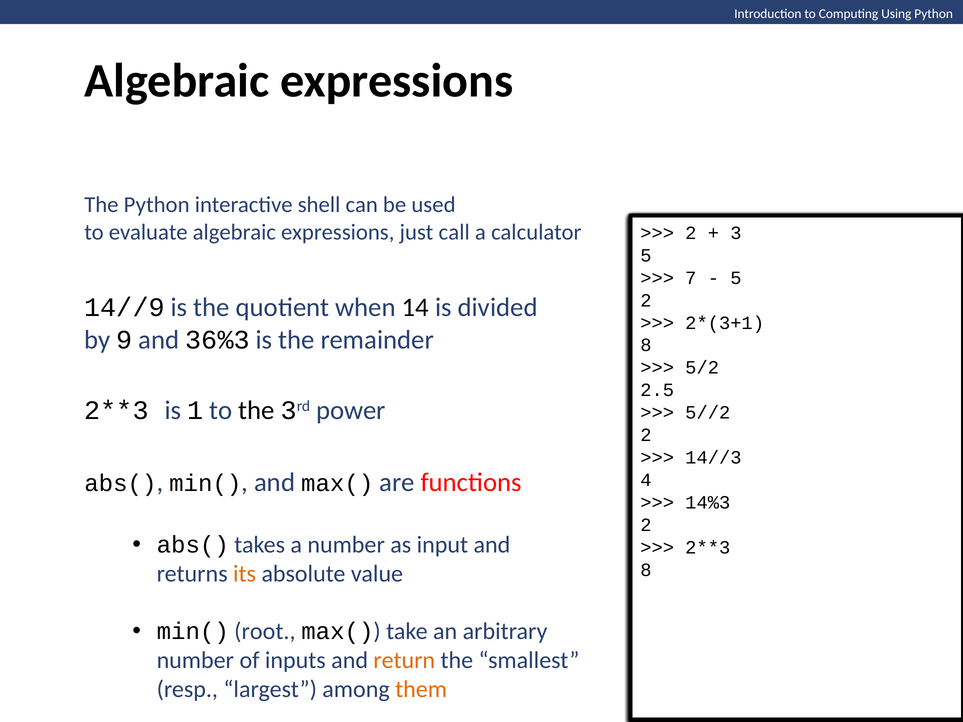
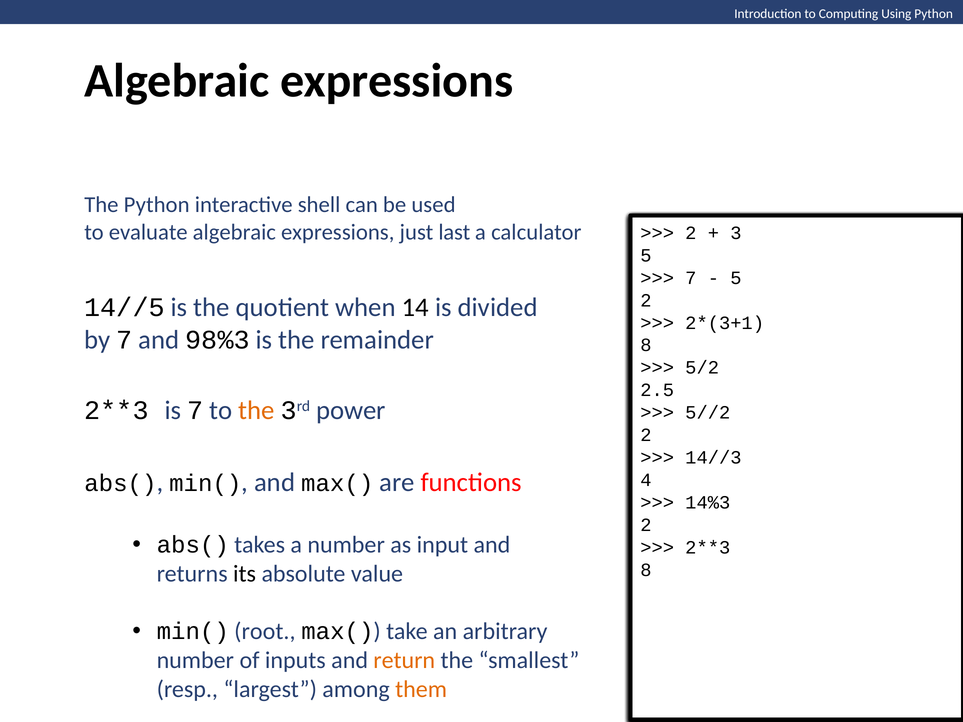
call: call -> last
14//9: 14//9 -> 14//5
by 9: 9 -> 7
36%3: 36%3 -> 98%3
is 1: 1 -> 7
the at (256, 411) colour: black -> orange
its colour: orange -> black
